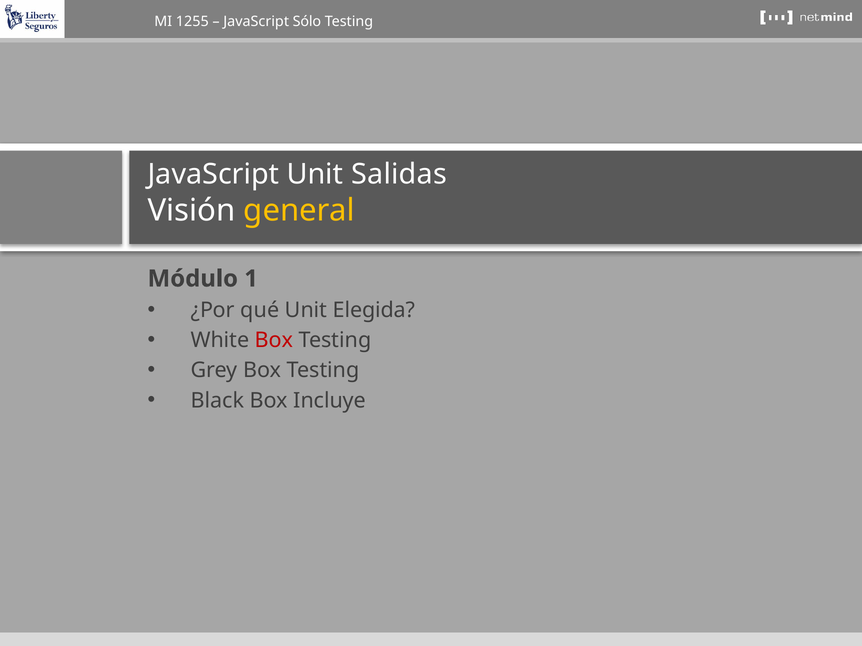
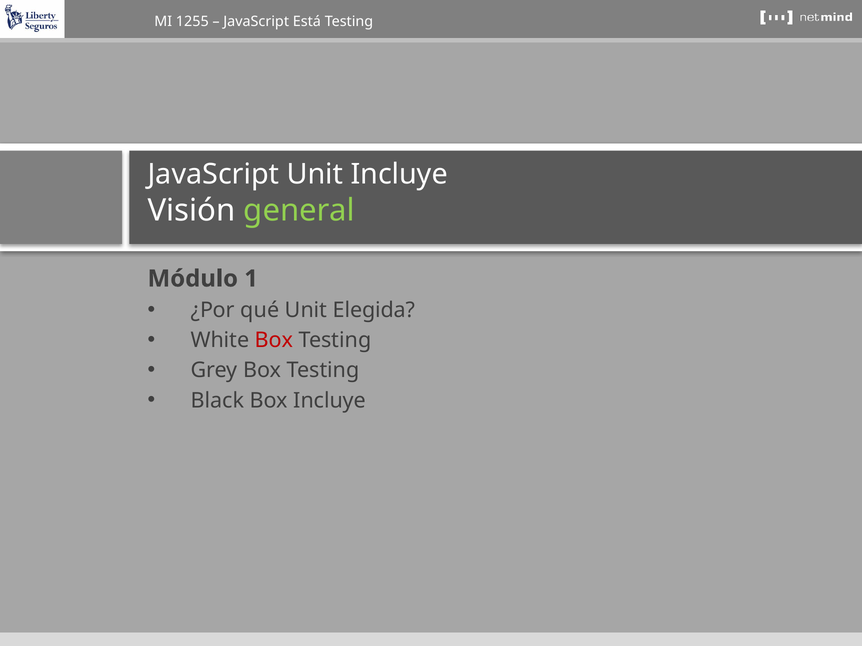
Sólo: Sólo -> Está
Unit Salidas: Salidas -> Incluye
general colour: yellow -> light green
